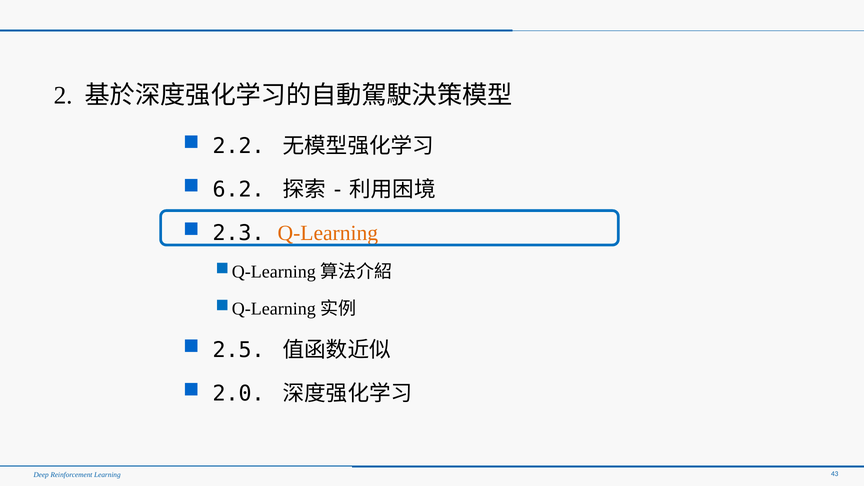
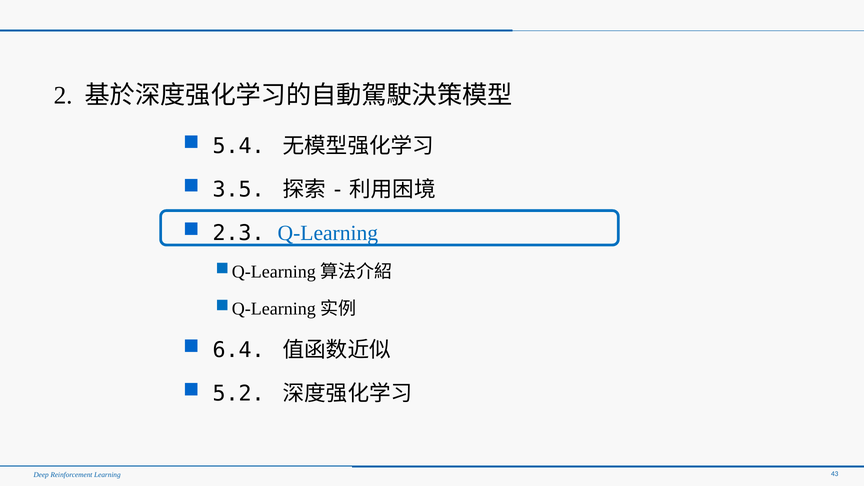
2.2: 2.2 -> 5.4
6.2: 6.2 -> 3.5
Q-Learning colour: orange -> blue
2.5: 2.5 -> 6.4
2.0: 2.0 -> 5.2
